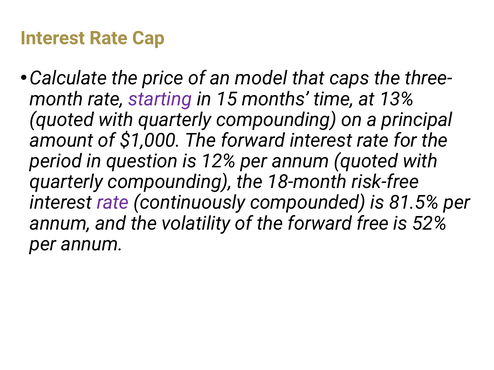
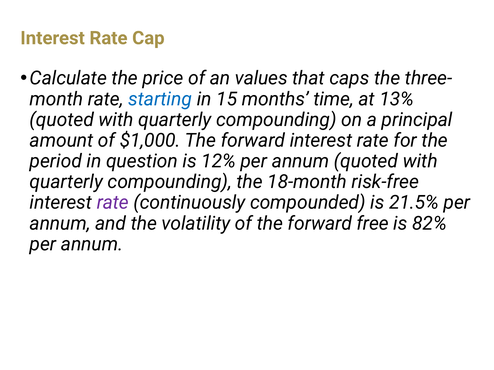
model: model -> values
starting colour: purple -> blue
81.5%: 81.5% -> 21.5%
52%: 52% -> 82%
